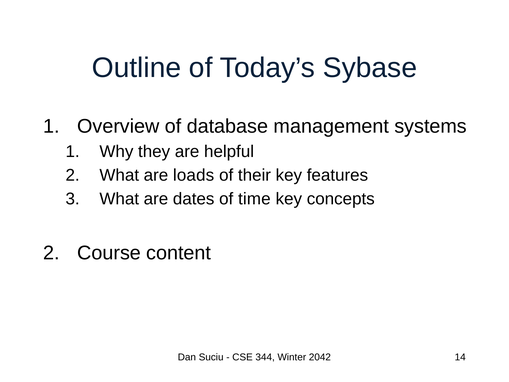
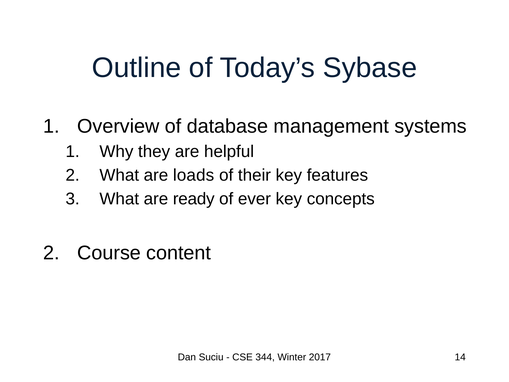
dates: dates -> ready
time: time -> ever
2042: 2042 -> 2017
